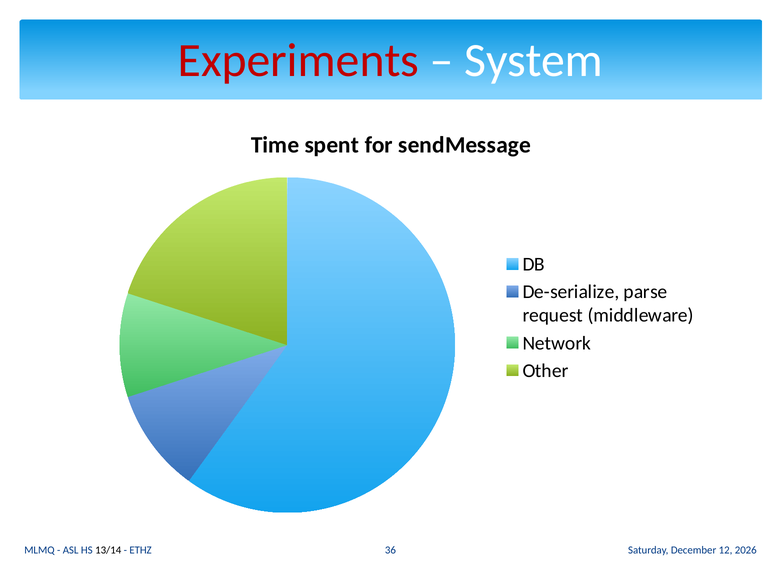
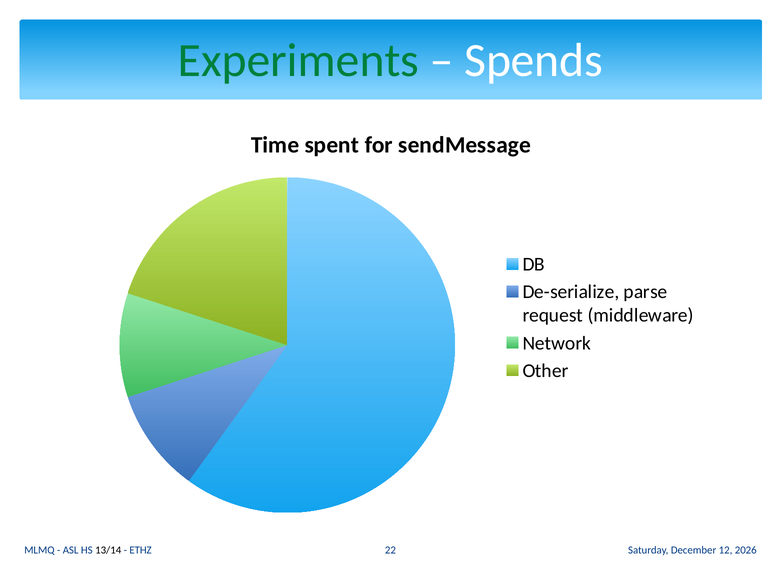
Experiments colour: red -> green
System: System -> Spends
36: 36 -> 22
